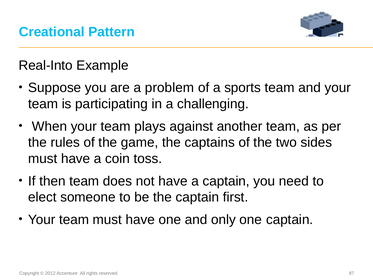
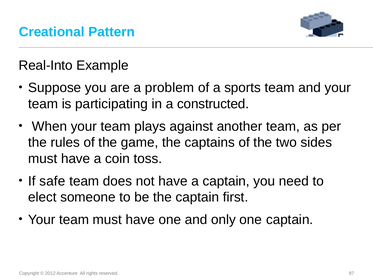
challenging: challenging -> constructed
then: then -> safe
